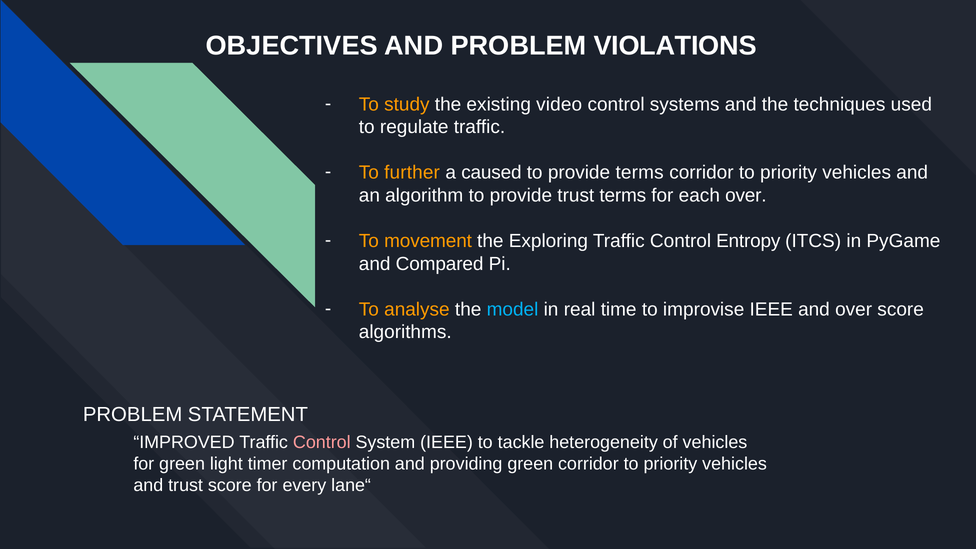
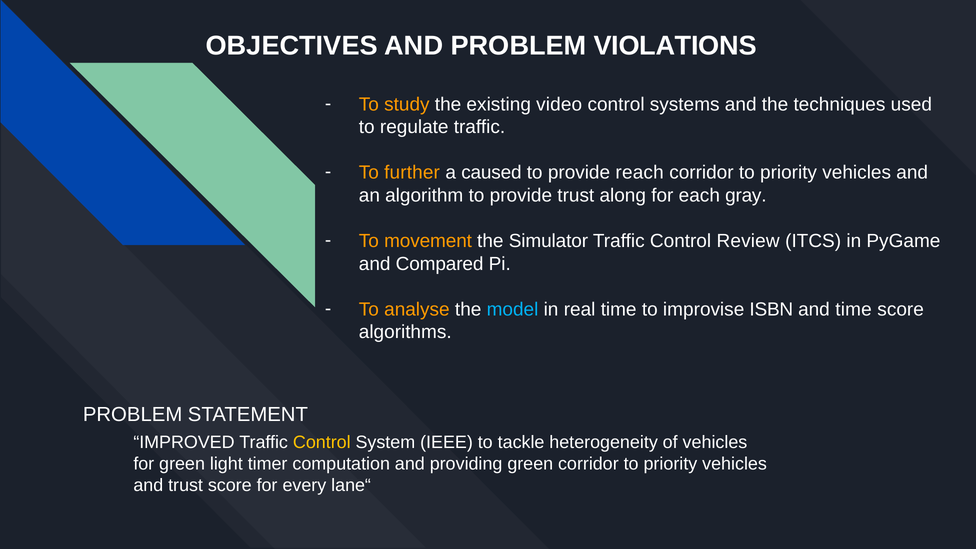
provide terms: terms -> reach
trust terms: terms -> along
each over: over -> gray
Exploring: Exploring -> Simulator
Entropy: Entropy -> Review
improvise IEEE: IEEE -> ISBN
and over: over -> time
Control at (322, 442) colour: pink -> yellow
